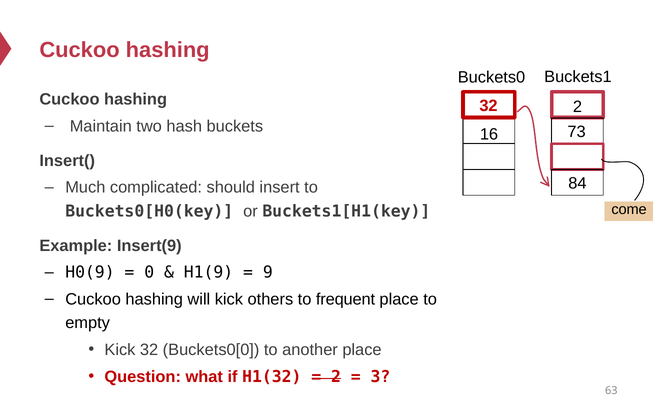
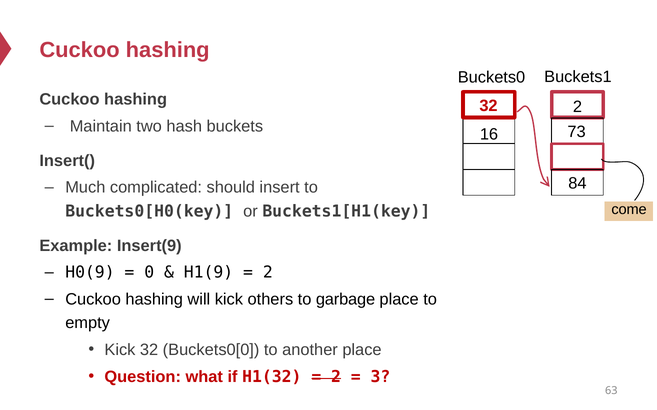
9 at (268, 273): 9 -> 2
frequent: frequent -> garbage
